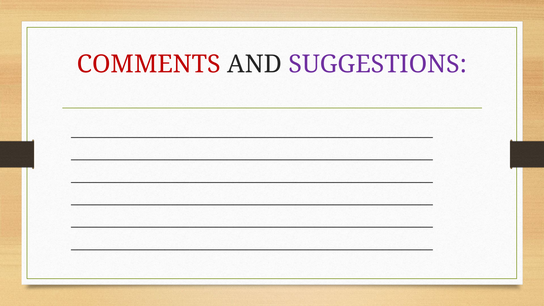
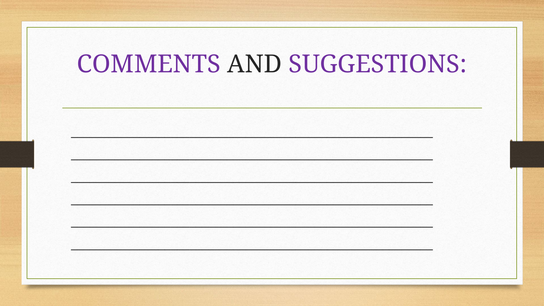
COMMENTS colour: red -> purple
